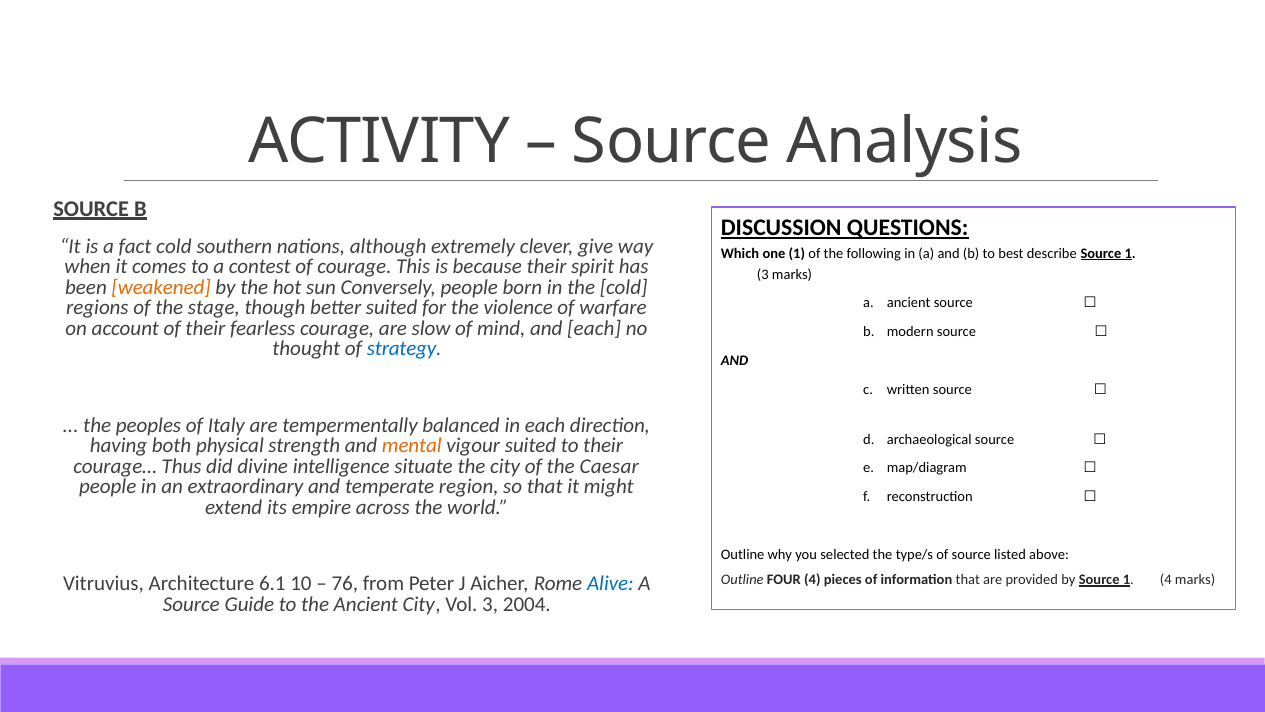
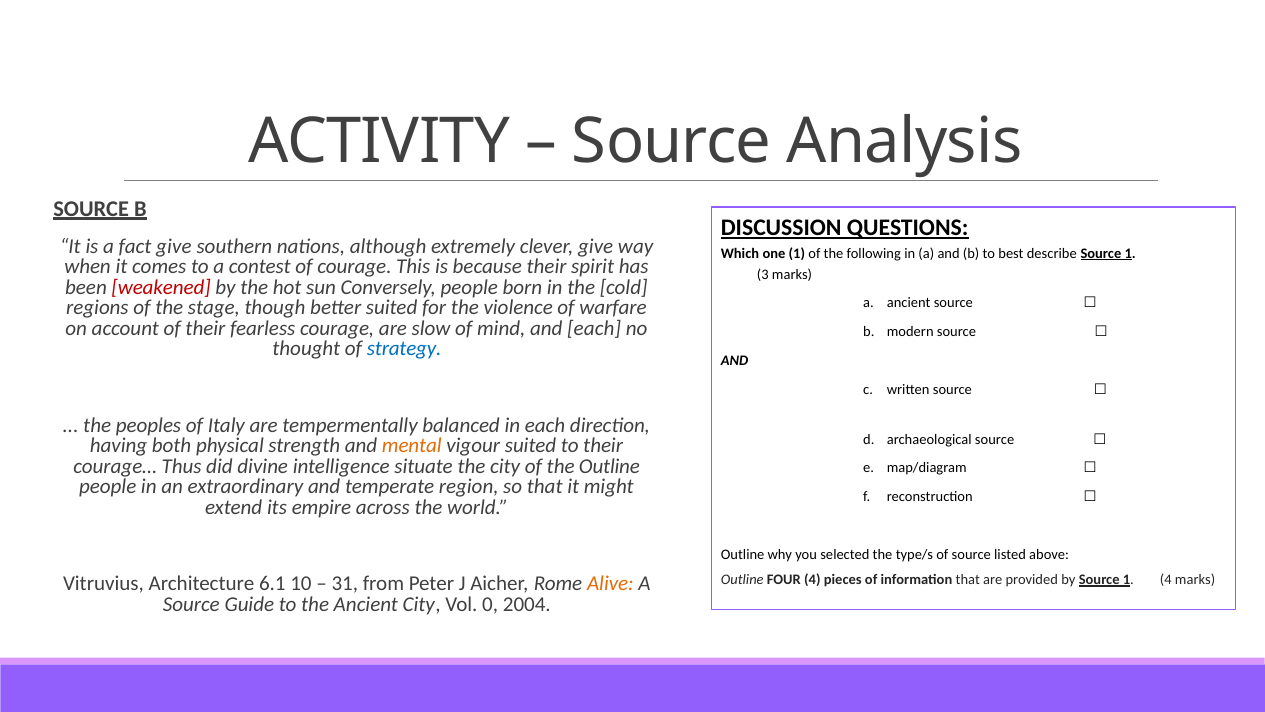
fact cold: cold -> give
weakened colour: orange -> red
the Caesar: Caesar -> Outline
76: 76 -> 31
Alive colour: blue -> orange
Vol 3: 3 -> 0
